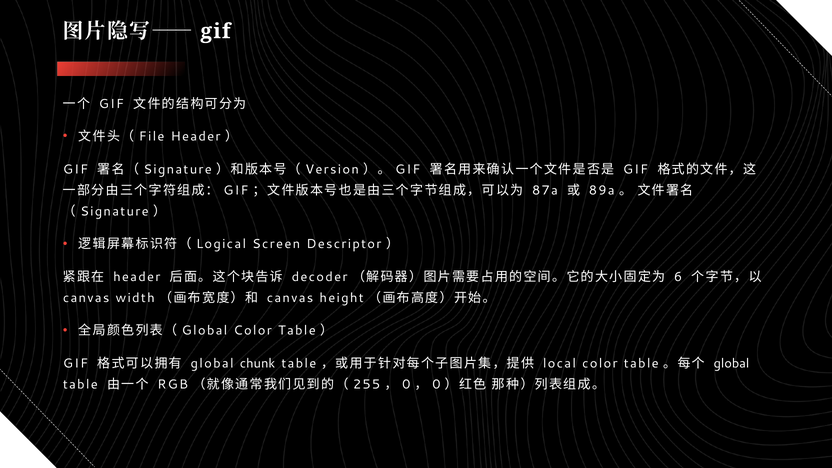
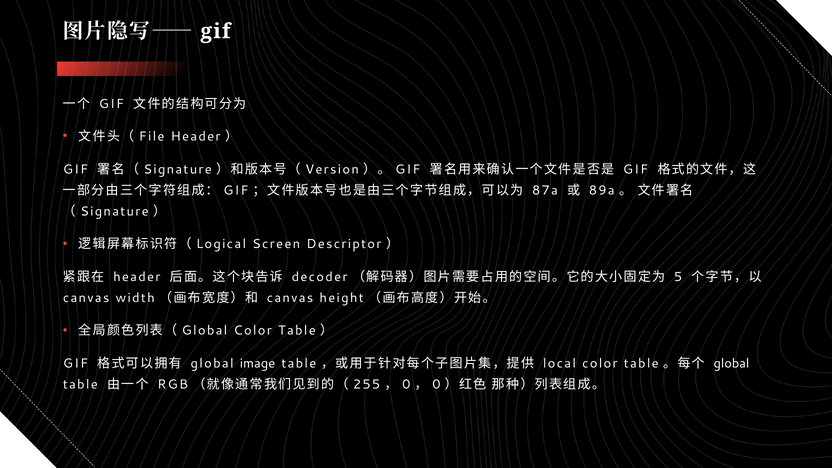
6: 6 -> 5
chunk: chunk -> image
